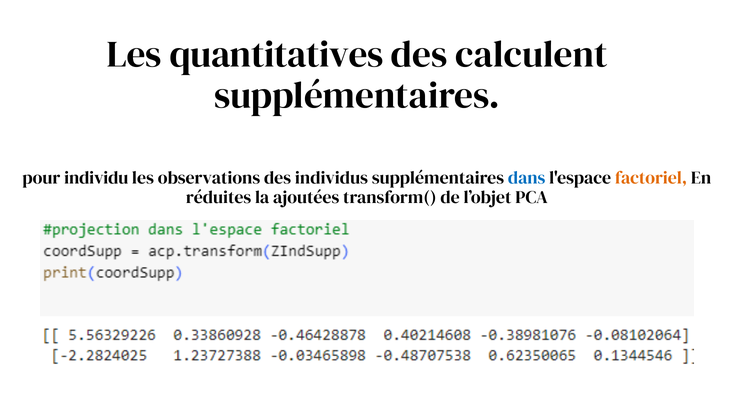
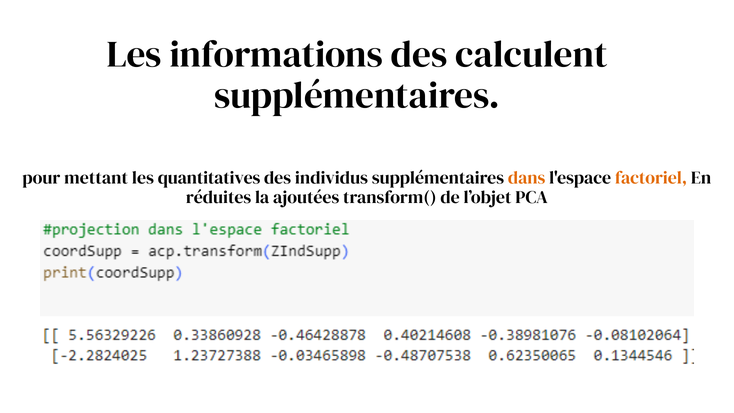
quantitatives: quantitatives -> informations
individu: individu -> mettant
observations: observations -> quantitatives
dans colour: blue -> orange
